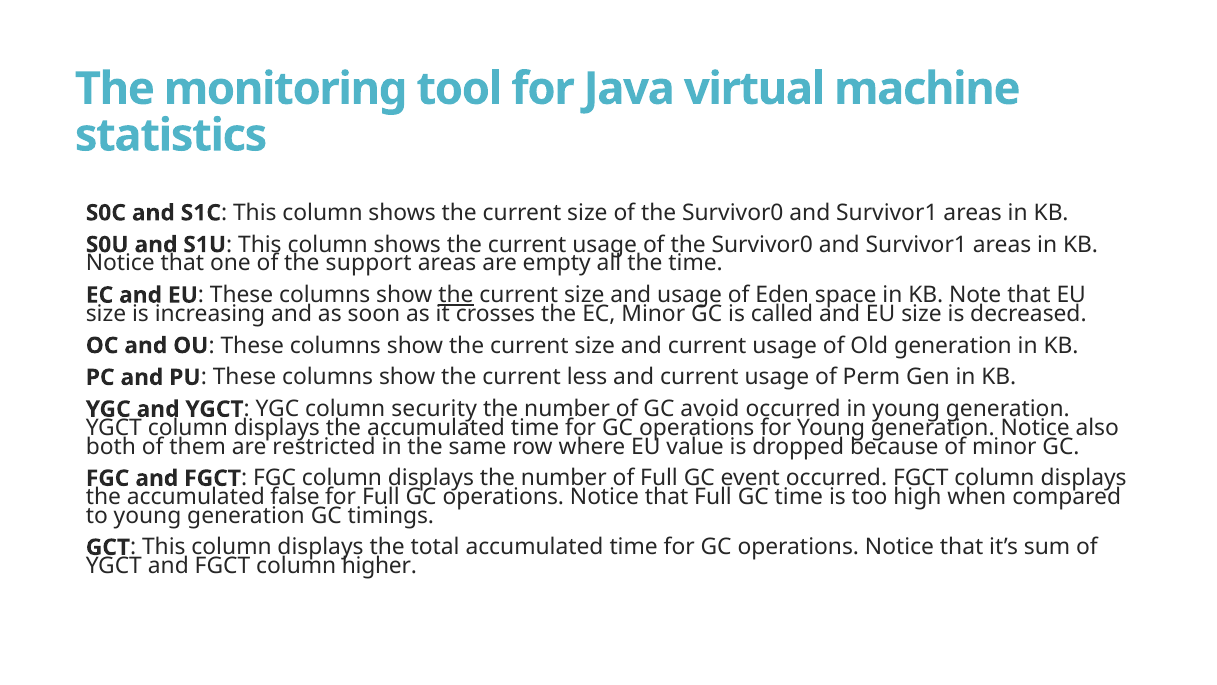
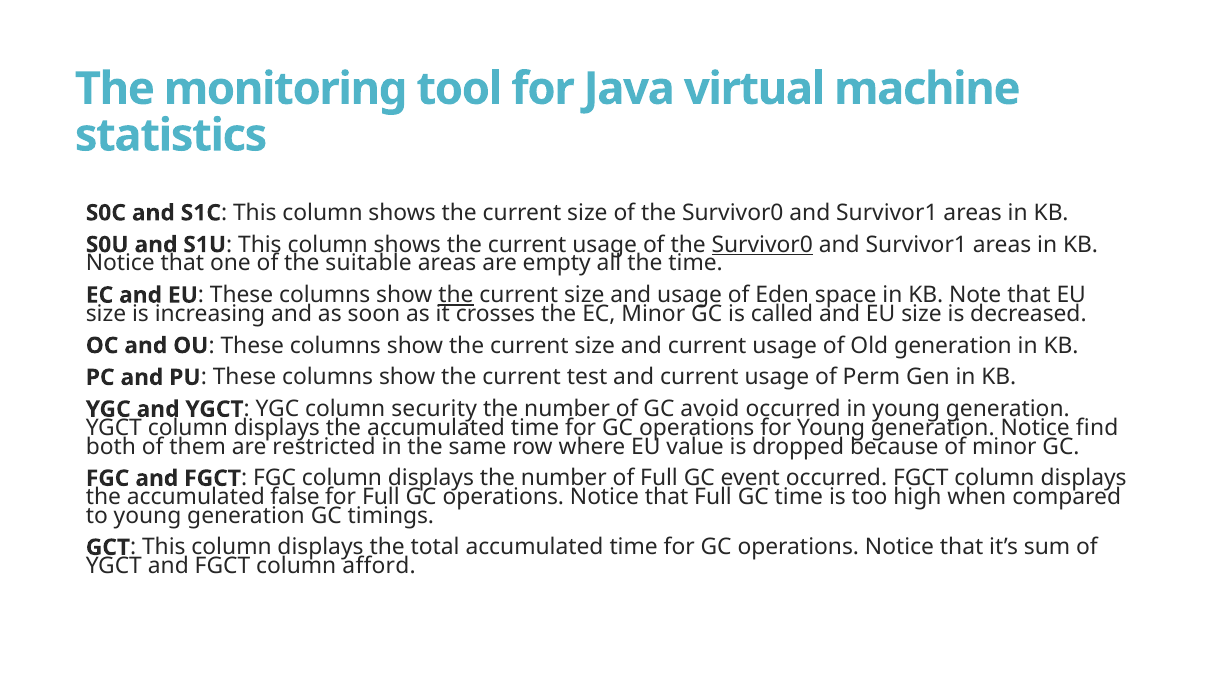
Survivor0 at (762, 245) underline: none -> present
support: support -> suitable
less: less -> test
also: also -> find
higher: higher -> afford
